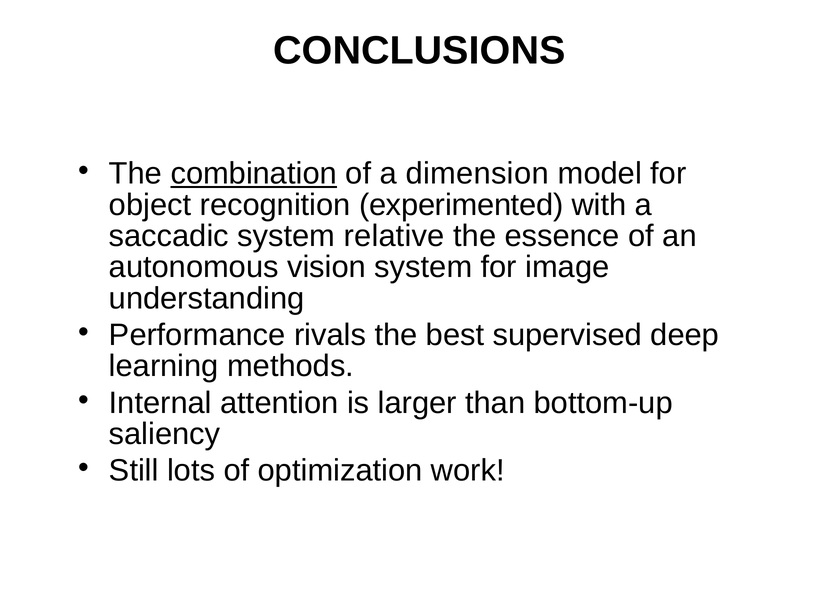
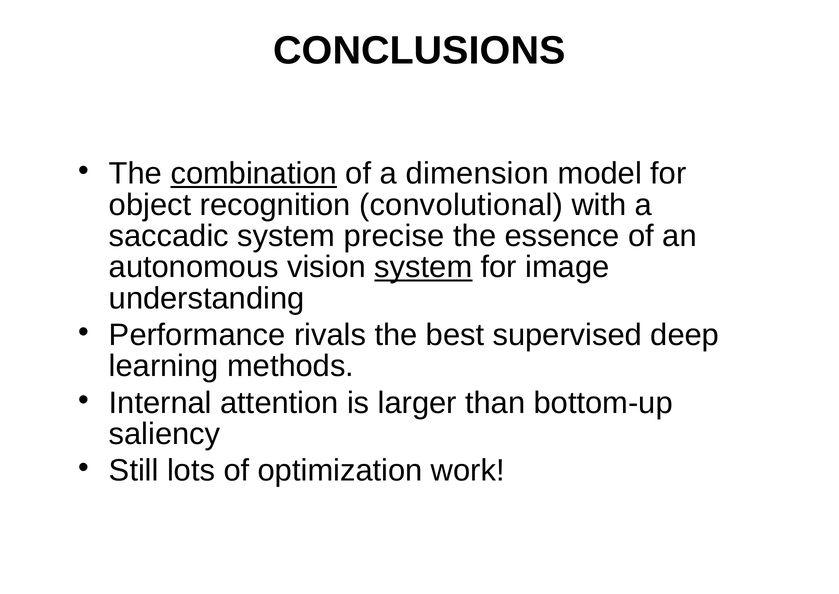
experimented: experimented -> convolutional
relative: relative -> precise
system at (423, 267) underline: none -> present
